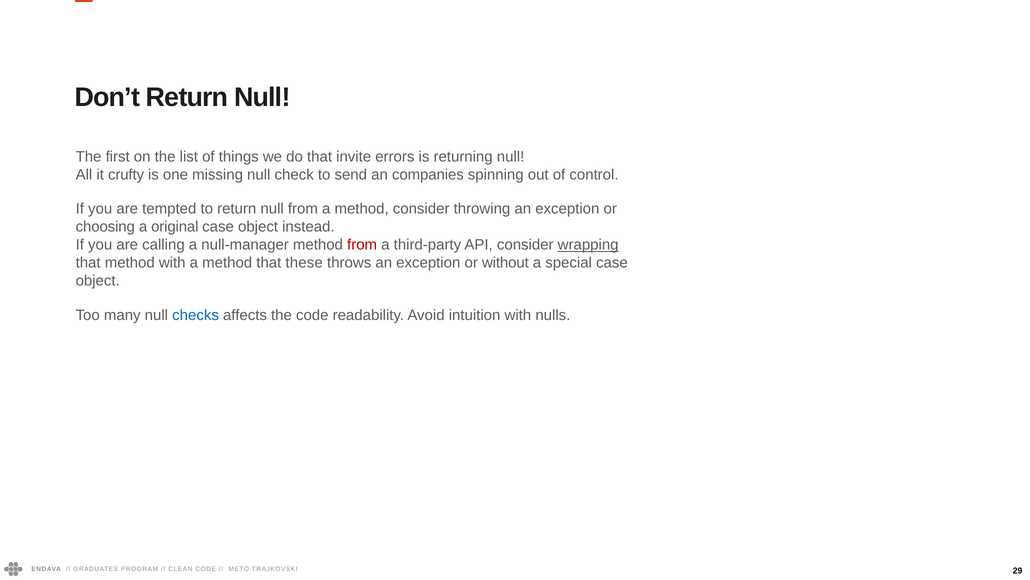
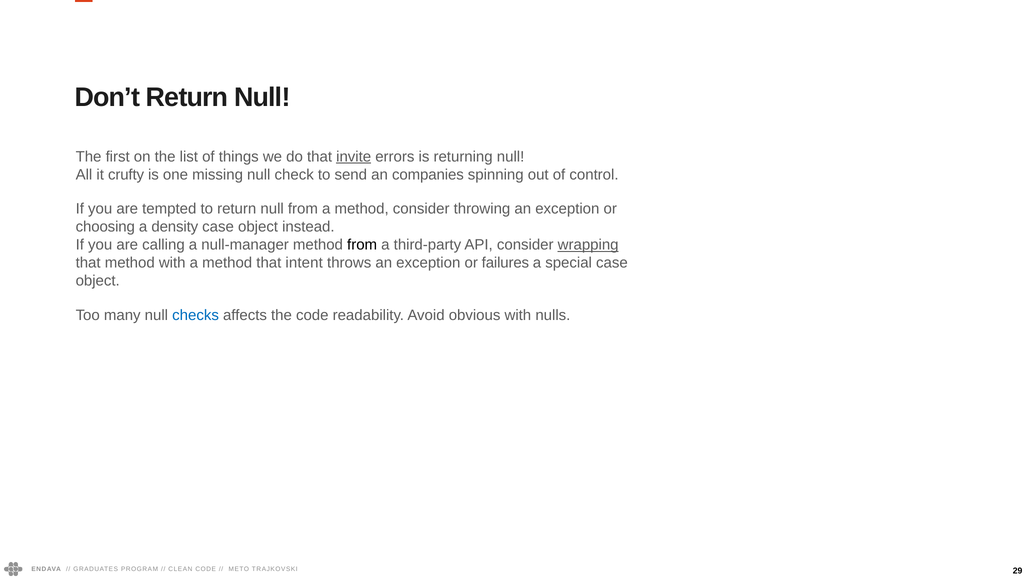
invite underline: none -> present
original: original -> density
from at (362, 245) colour: red -> black
these: these -> intent
without: without -> failures
intuition: intuition -> obvious
